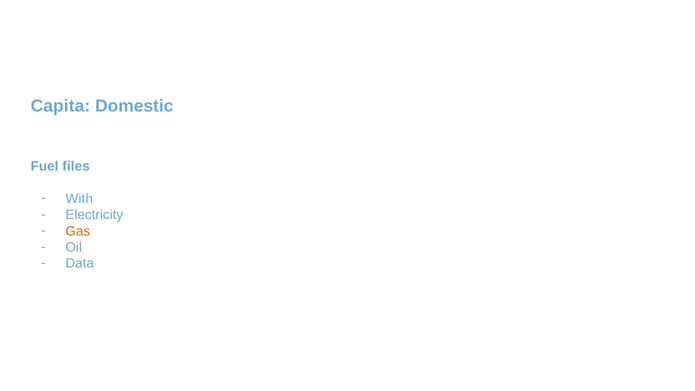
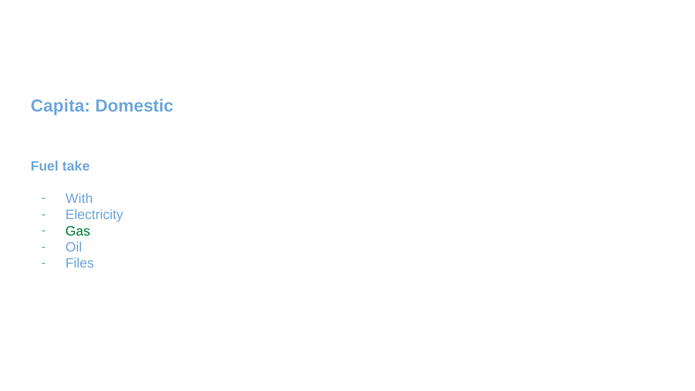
files: files -> take
Gas colour: orange -> green
Data: Data -> Files
